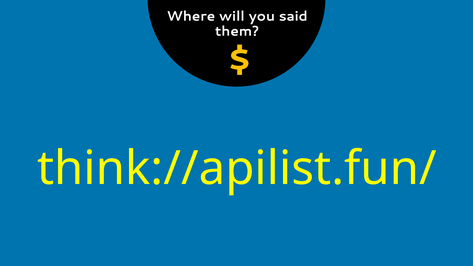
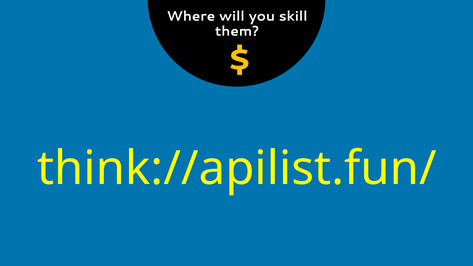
said: said -> skill
